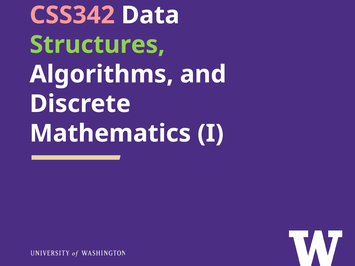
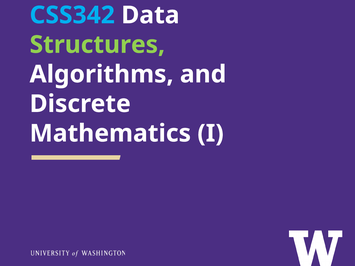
CSS342 colour: pink -> light blue
